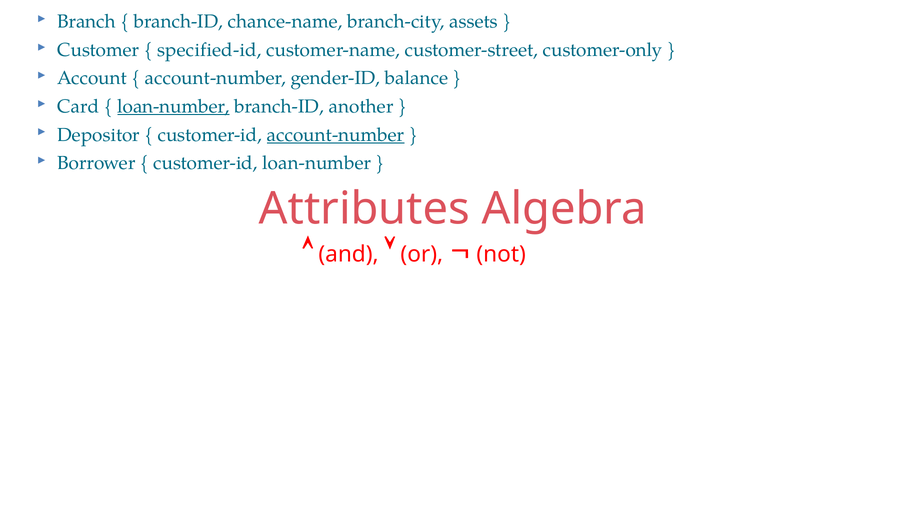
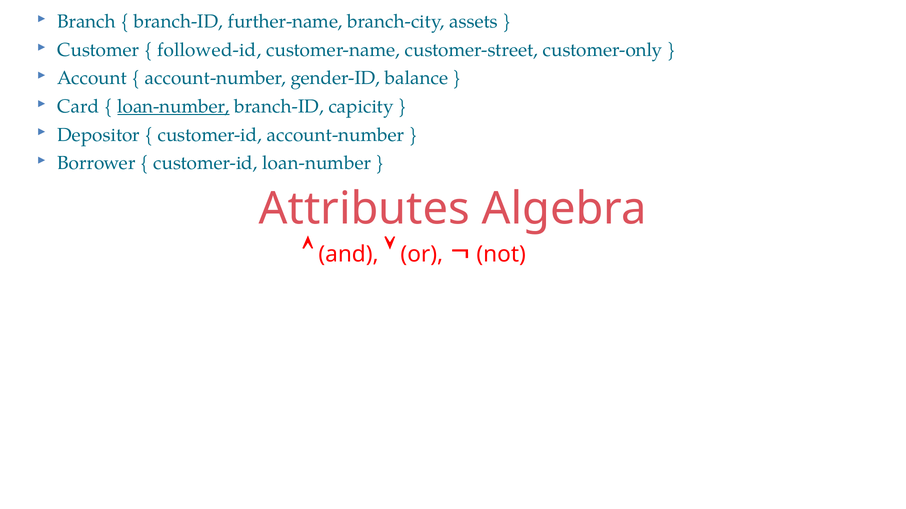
chance-name: chance-name -> further-name
specified-id: specified-id -> followed-id
another: another -> capicity
account-number at (336, 135) underline: present -> none
